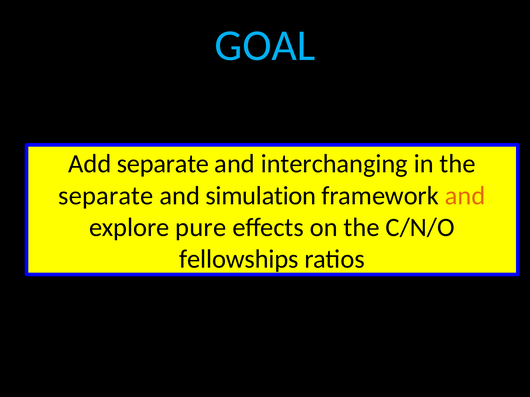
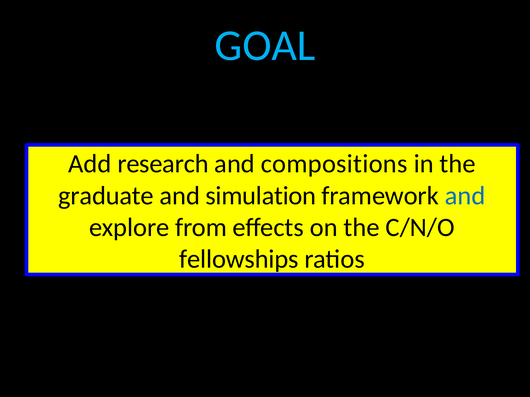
Add separate: separate -> research
interchanging: interchanging -> compositions
separate at (106, 196): separate -> graduate
and at (465, 196) colour: orange -> blue
pure: pure -> from
